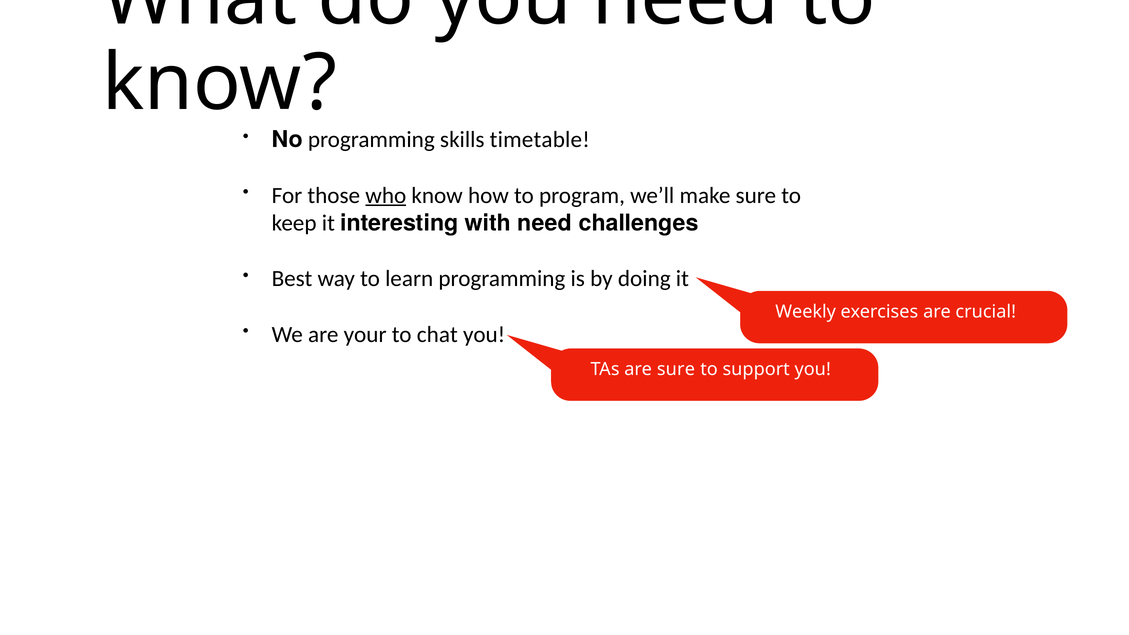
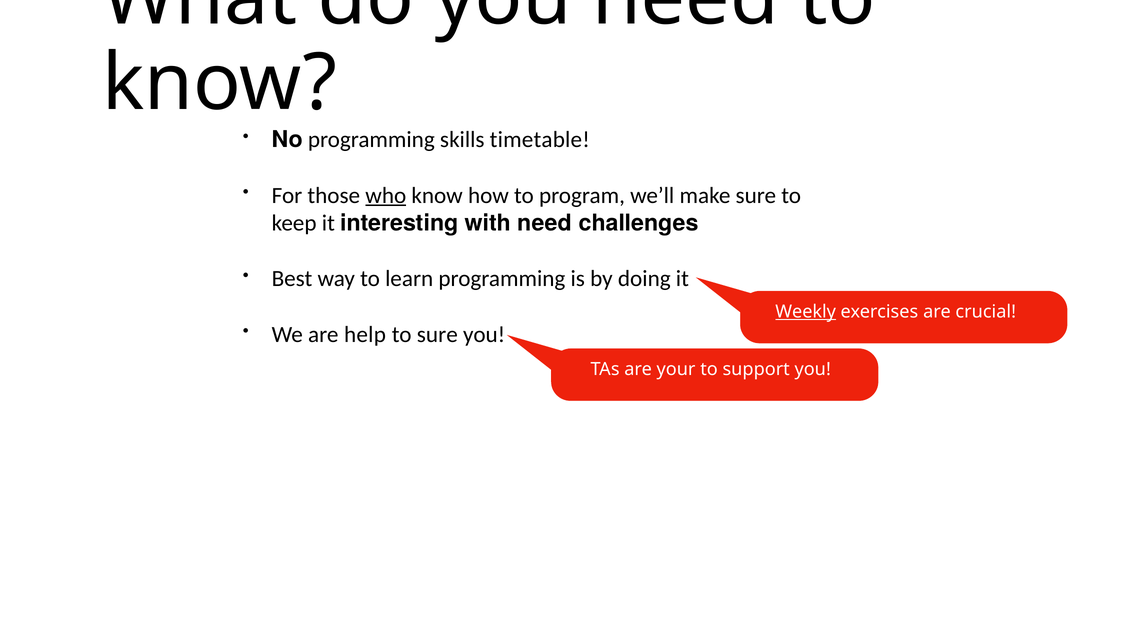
Weekly underline: none -> present
your: your -> help
to chat: chat -> sure
are sure: sure -> your
